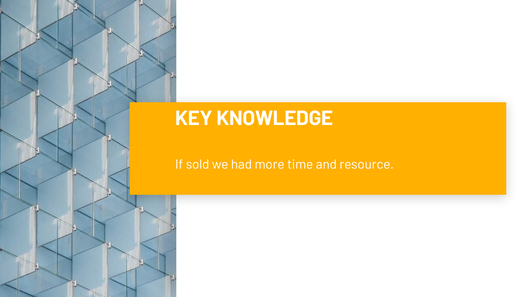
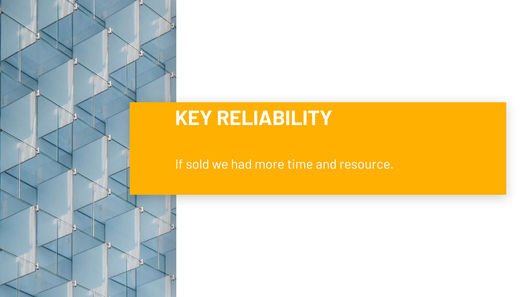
KNOWLEDGE: KNOWLEDGE -> RELIABILITY
